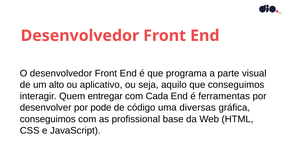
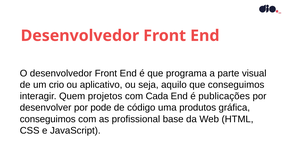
alto: alto -> crio
entregar: entregar -> projetos
ferramentas: ferramentas -> publicações
diversas: diversas -> produtos
